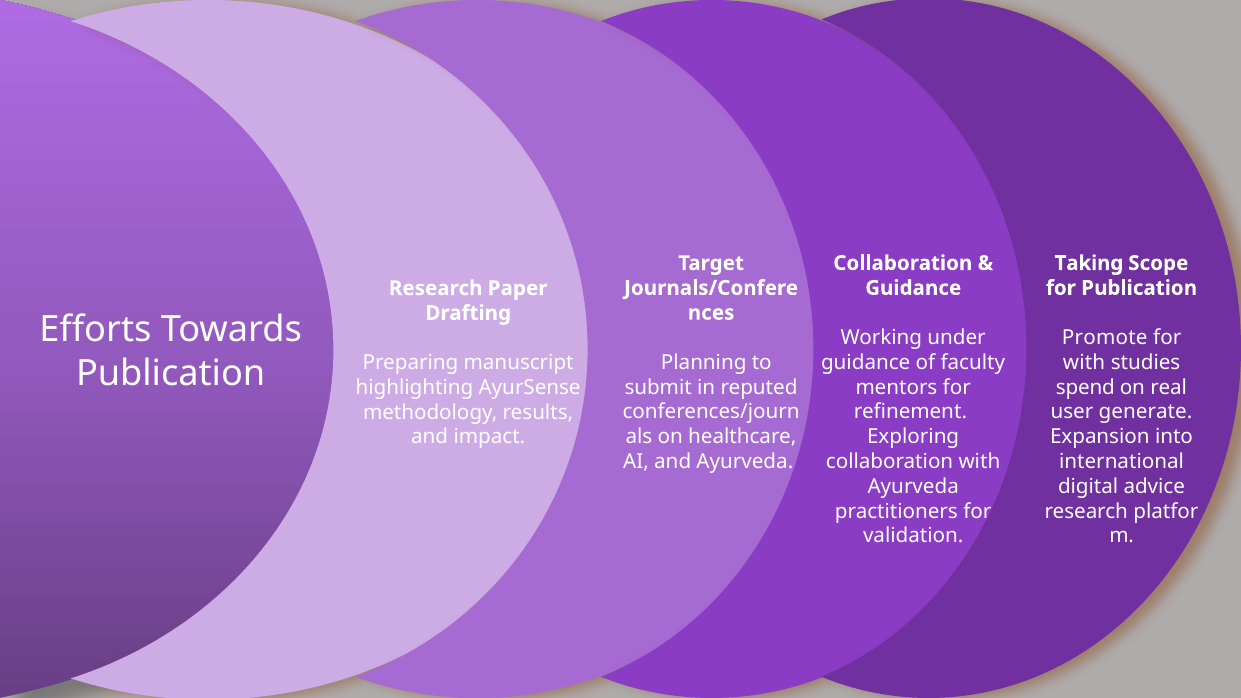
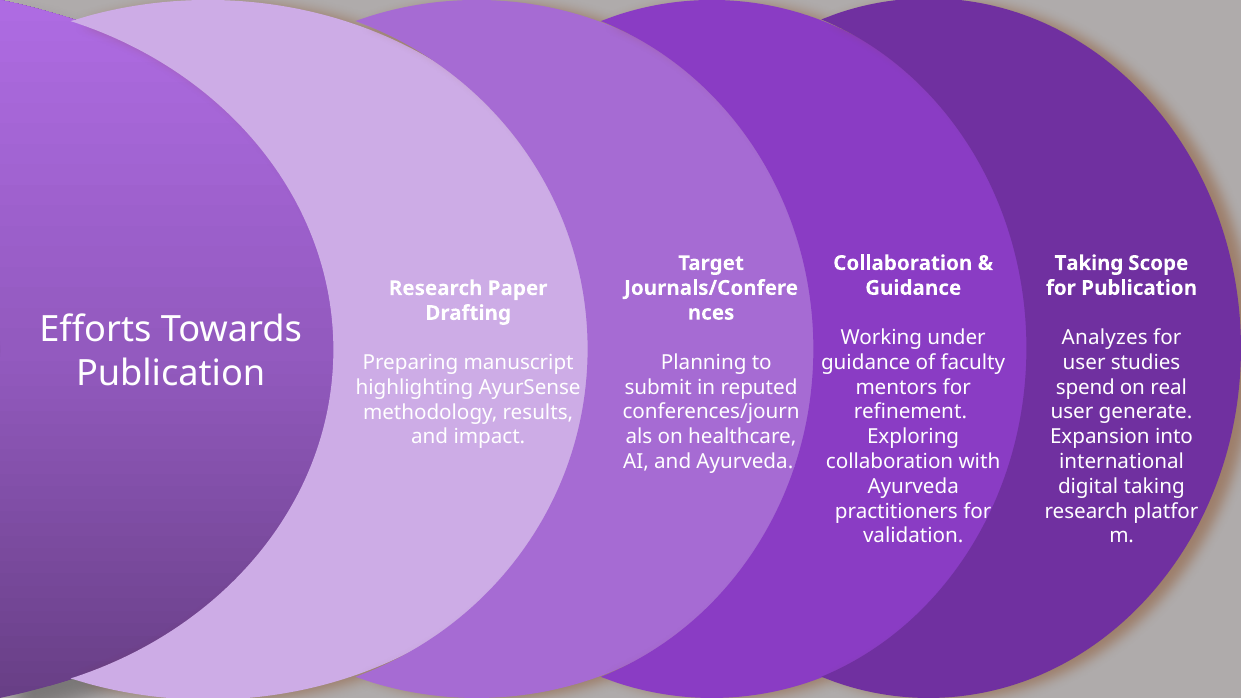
Promote: Promote -> Analyzes
with at (1084, 362): with -> user
digital advice: advice -> taking
